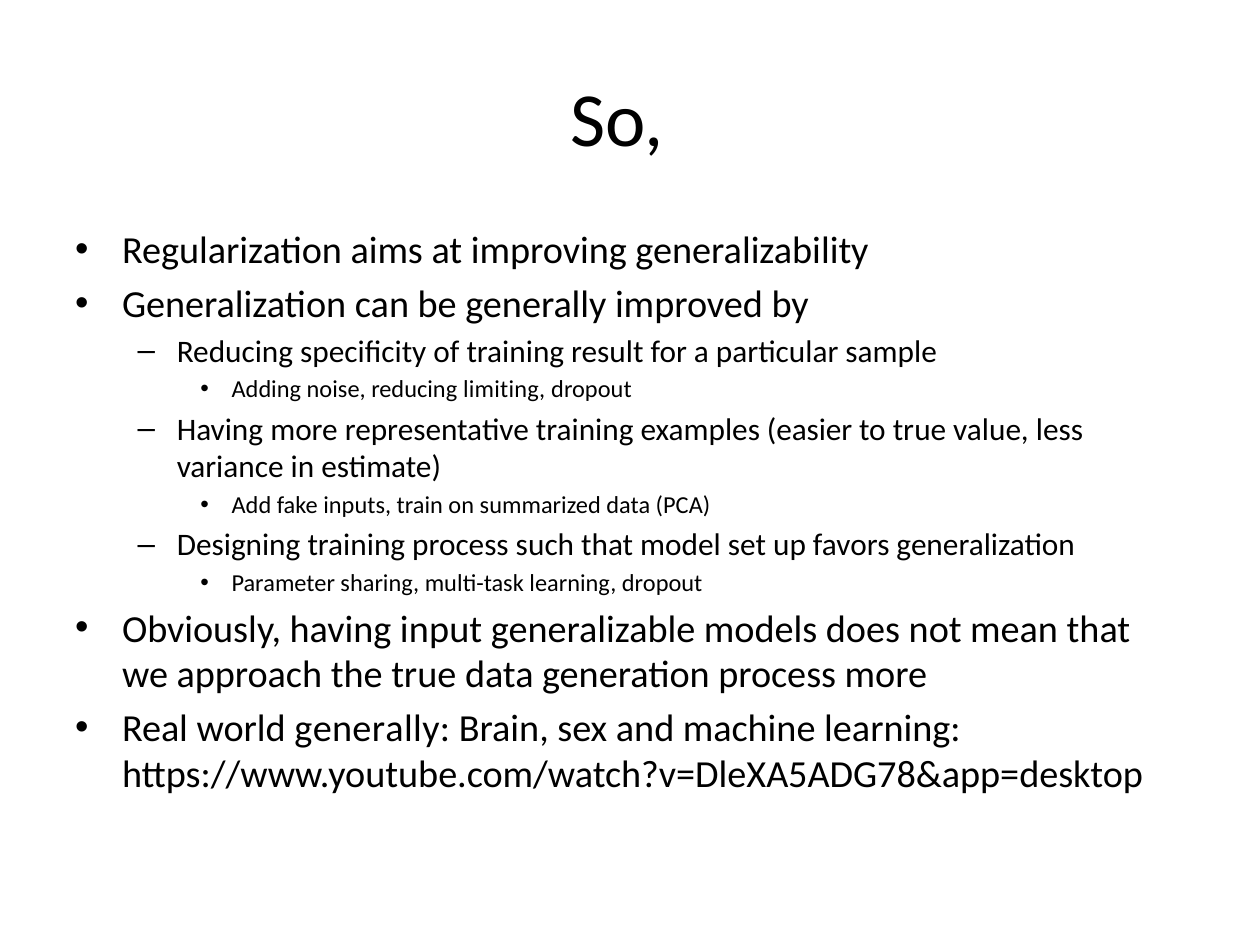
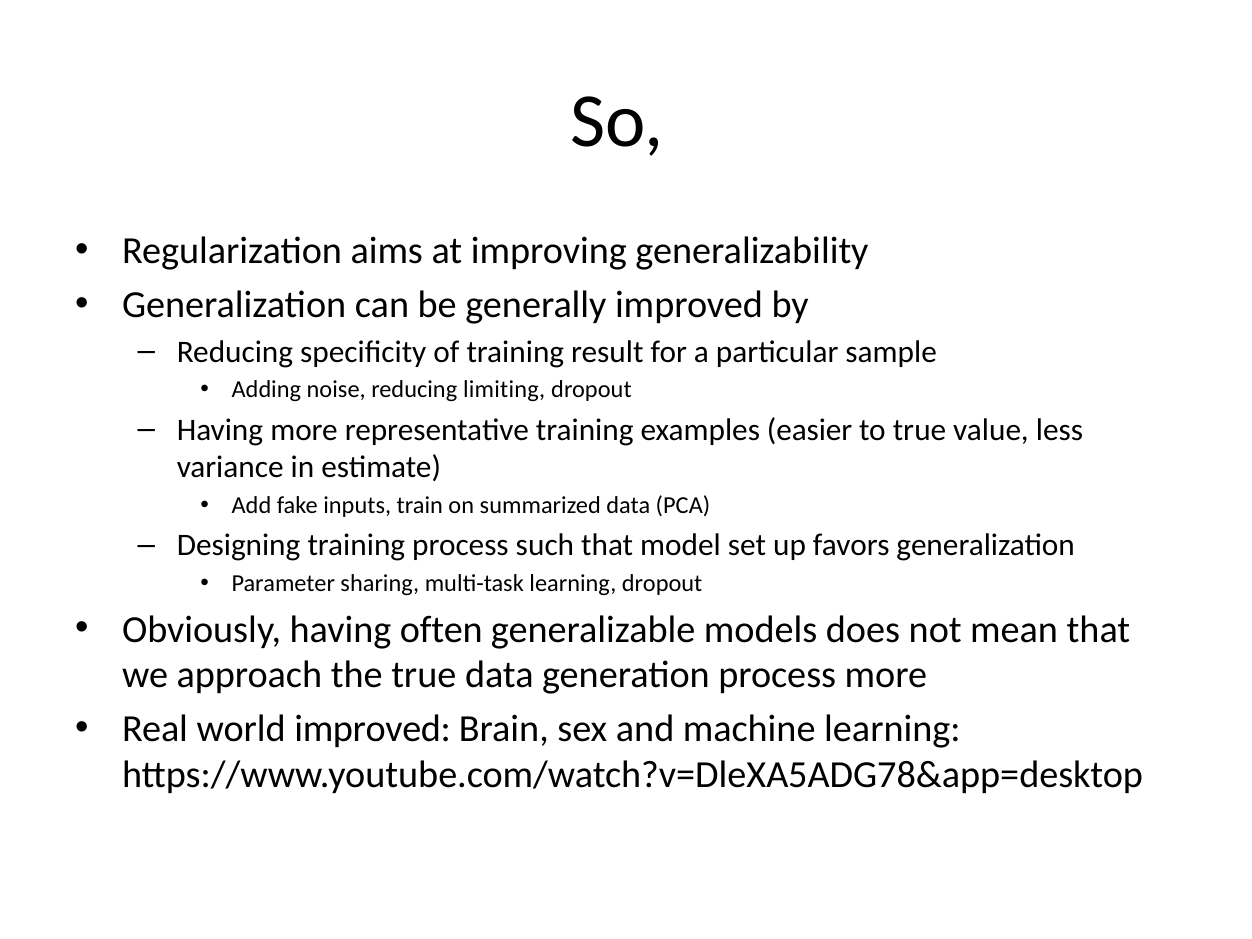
input: input -> often
world generally: generally -> improved
